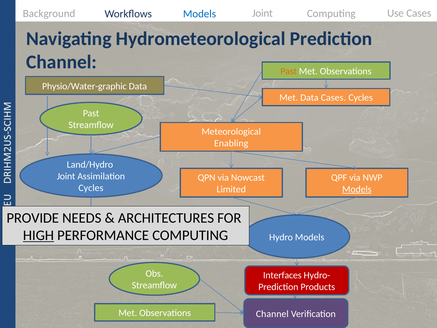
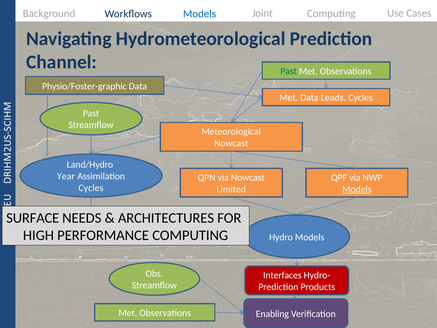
Past at (289, 71) colour: orange -> green
Physio/Water-graphic: Physio/Water-graphic -> Physio/Foster-graphic
Data Cases: Cases -> Leads
Enabling at (231, 143): Enabling -> Nowcast
Joint at (66, 176): Joint -> Year
PROVIDE: PROVIDE -> SURFACE
HIGH underline: present -> none
Channel at (272, 314): Channel -> Enabling
